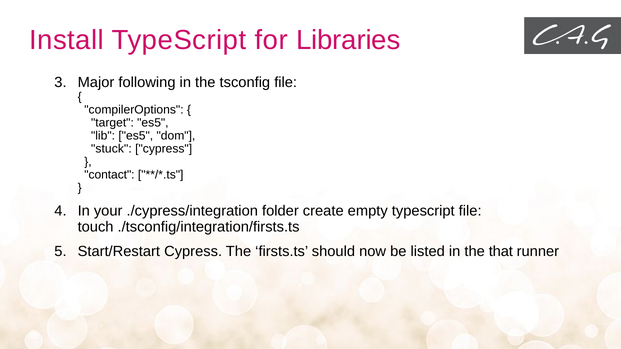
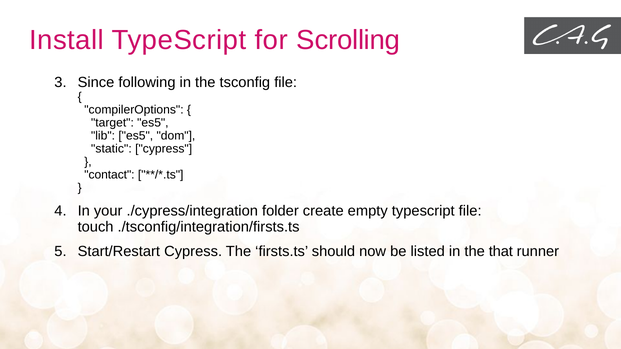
Libraries: Libraries -> Scrolling
Major: Major -> Since
stuck: stuck -> static
